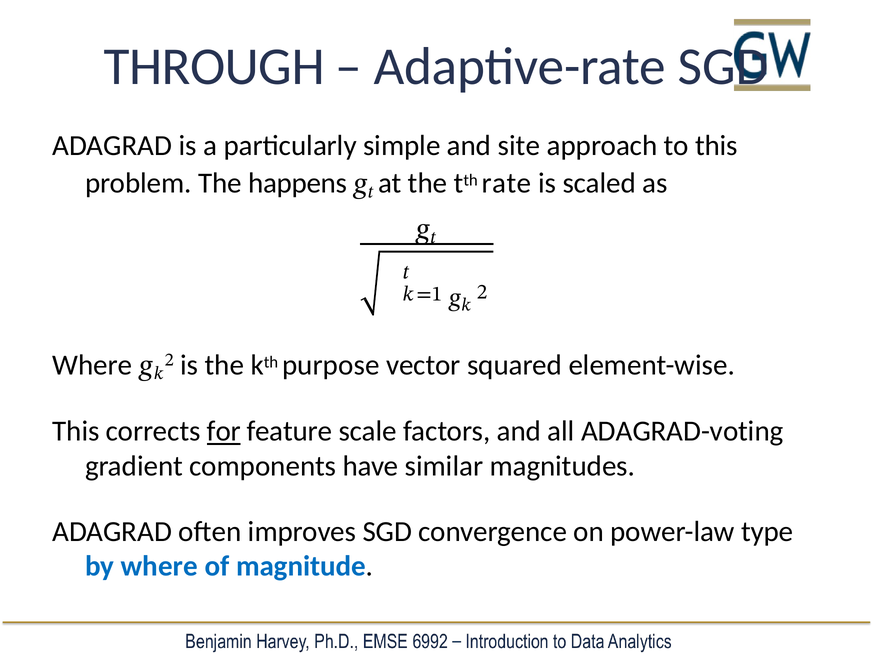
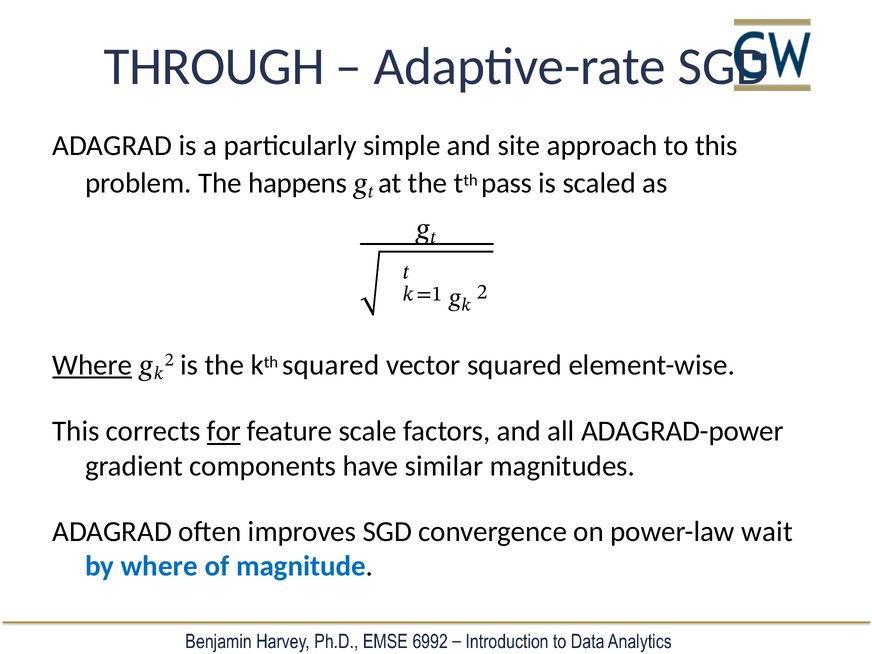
rate: rate -> pass
Where at (92, 365) underline: none -> present
kth purpose: purpose -> squared
ADAGRAD-voting: ADAGRAD-voting -> ADAGRAD-power
type: type -> wait
